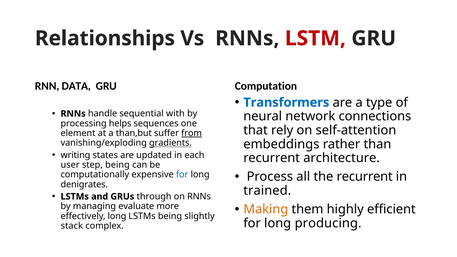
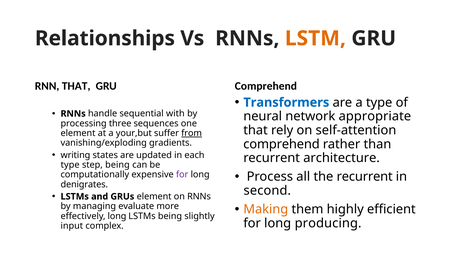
LSTM colour: red -> orange
RNN DATA: DATA -> THAT
Computation at (266, 86): Computation -> Comprehend
connections: connections -> appropriate
helps: helps -> three
than,but: than,but -> your,but
gradients underline: present -> none
embeddings at (281, 144): embeddings -> comprehend
user at (70, 165): user -> type
for at (182, 175) colour: blue -> purple
trained: trained -> second
GRUs through: through -> element
stack: stack -> input
